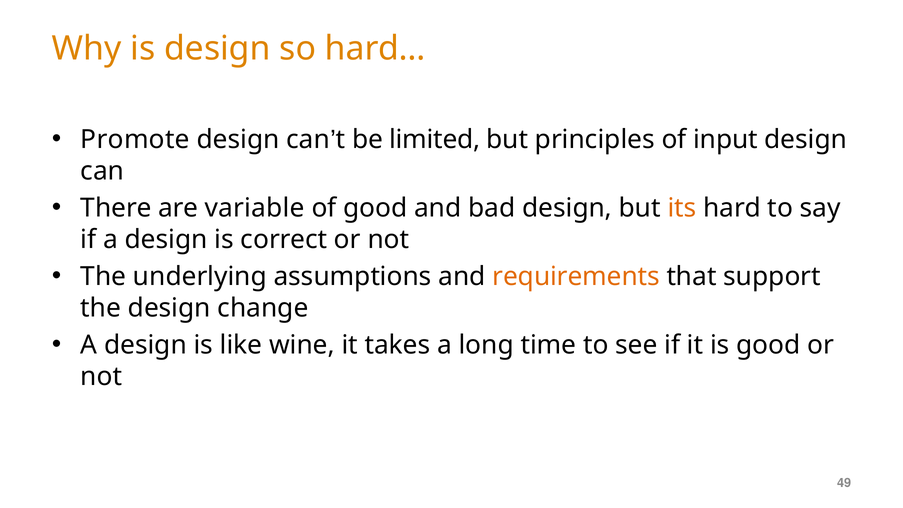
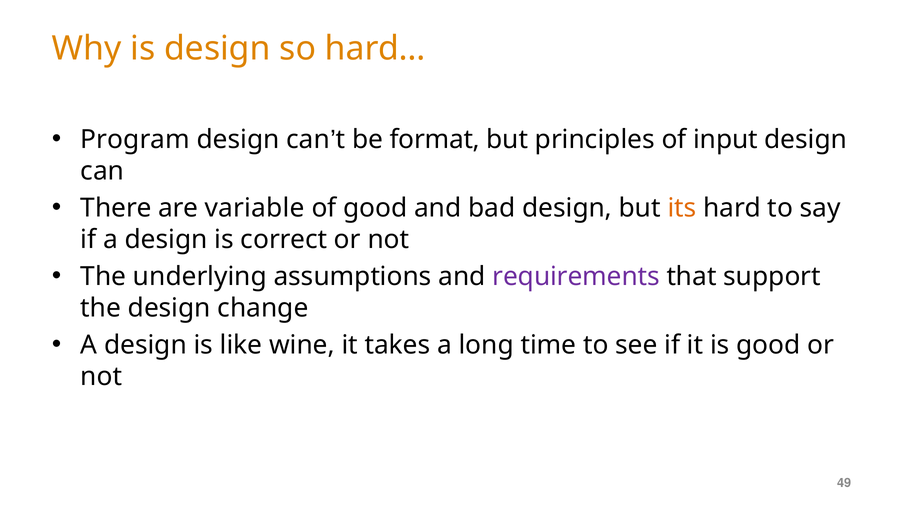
Promote: Promote -> Program
limited: limited -> format
requirements colour: orange -> purple
